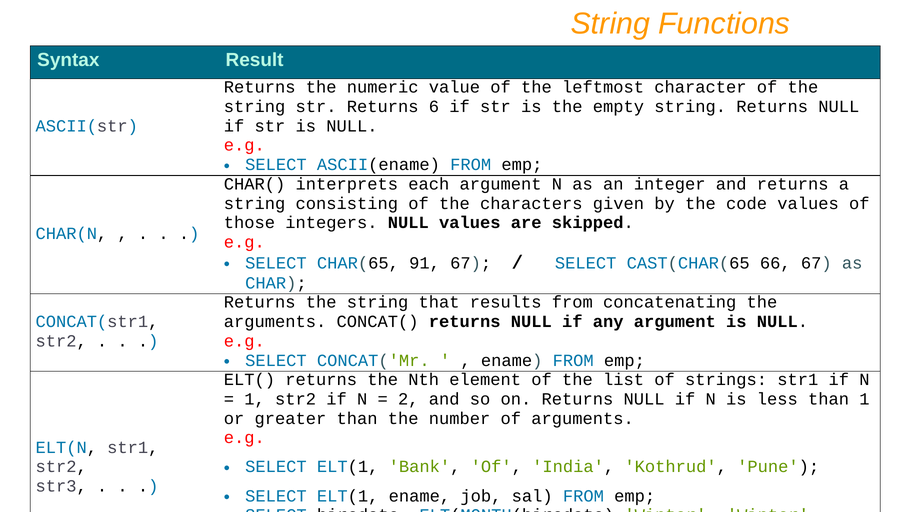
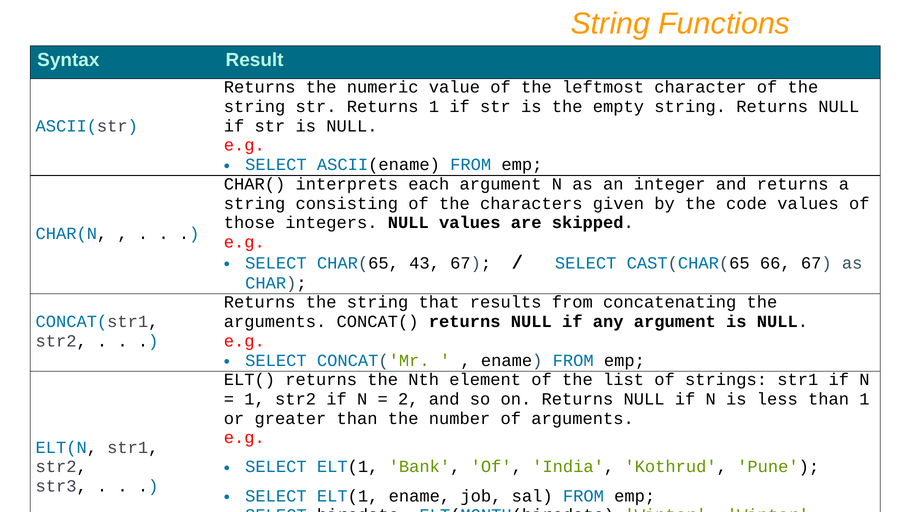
Returns 6: 6 -> 1
91: 91 -> 43
